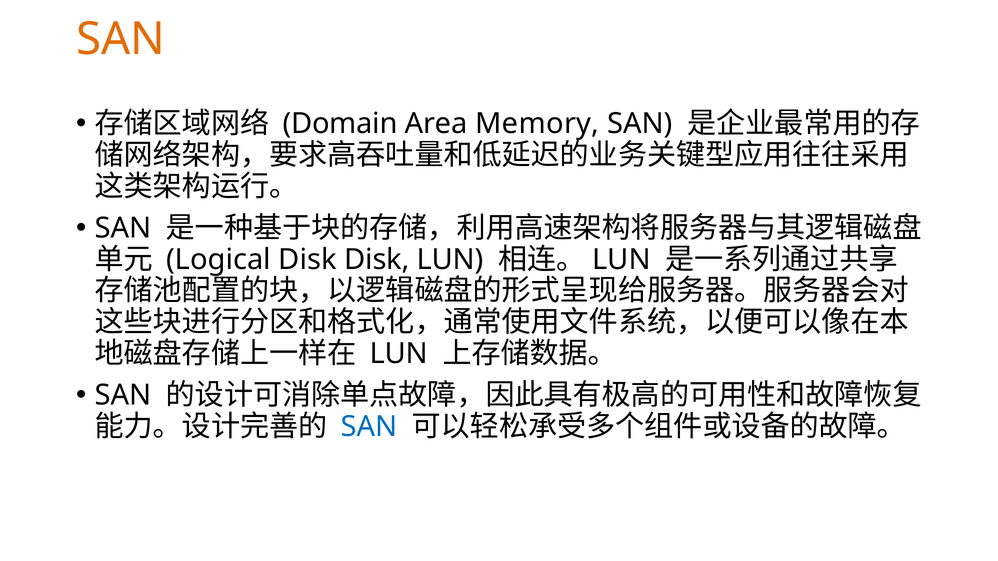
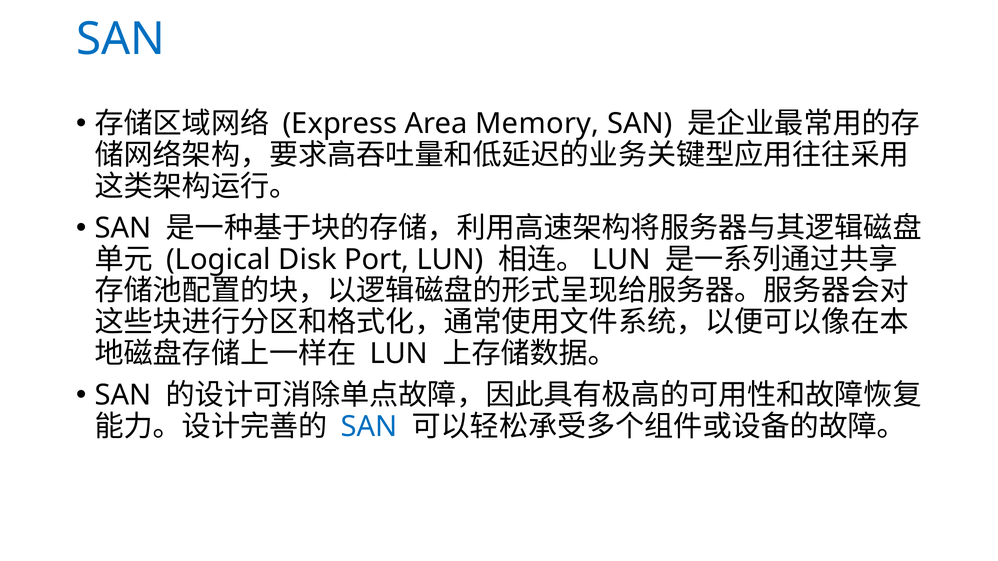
SAN at (121, 39) colour: orange -> blue
Domain: Domain -> Express
Disk Disk: Disk -> Port
